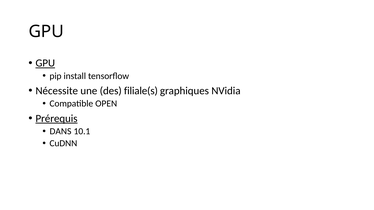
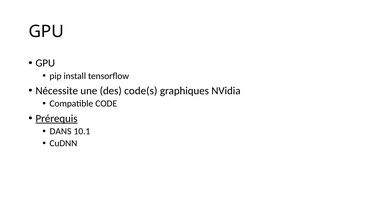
GPU at (45, 63) underline: present -> none
filiale(s: filiale(s -> code(s
OPEN: OPEN -> CODE
